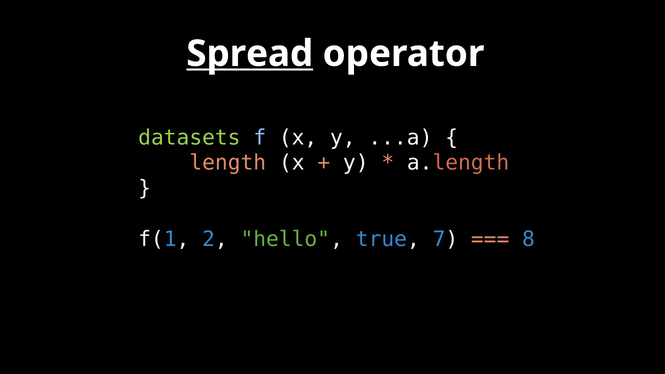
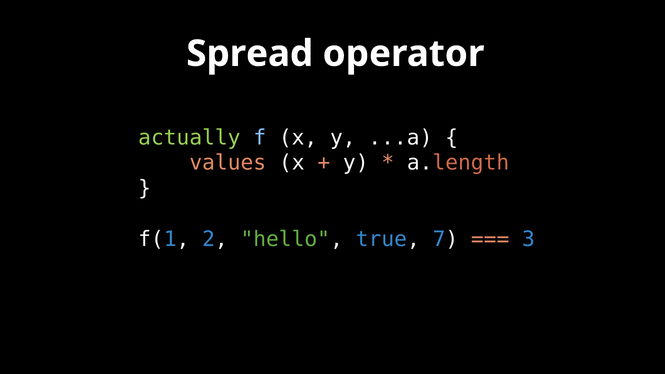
Spread underline: present -> none
datasets: datasets -> actually
length: length -> values
8: 8 -> 3
